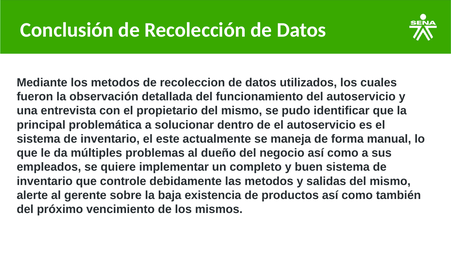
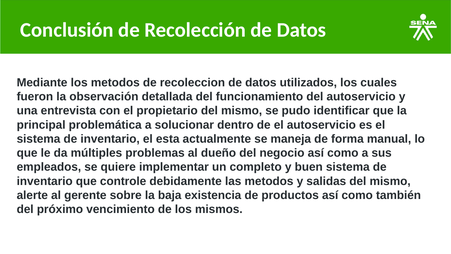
este: este -> esta
